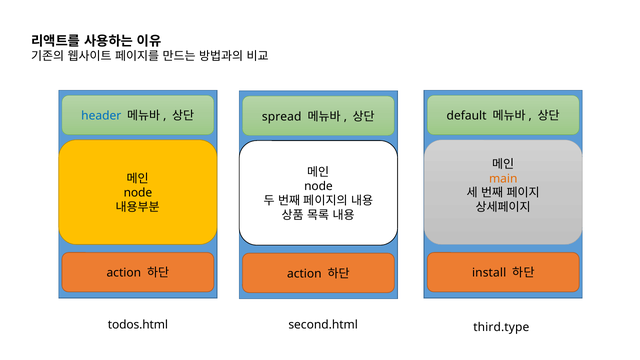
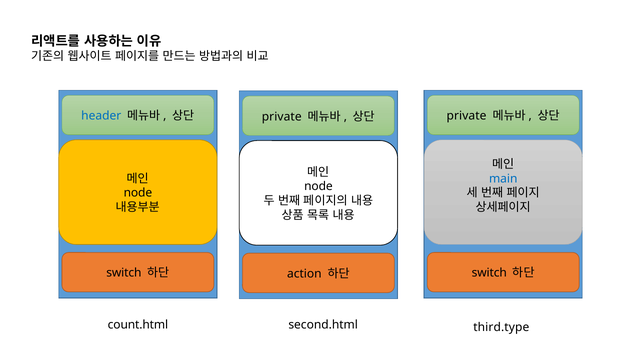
default at (467, 116): default -> private
spread at (282, 117): spread -> private
main colour: orange -> blue
action at (124, 273): action -> switch
install at (489, 273): install -> switch
todos.html: todos.html -> count.html
